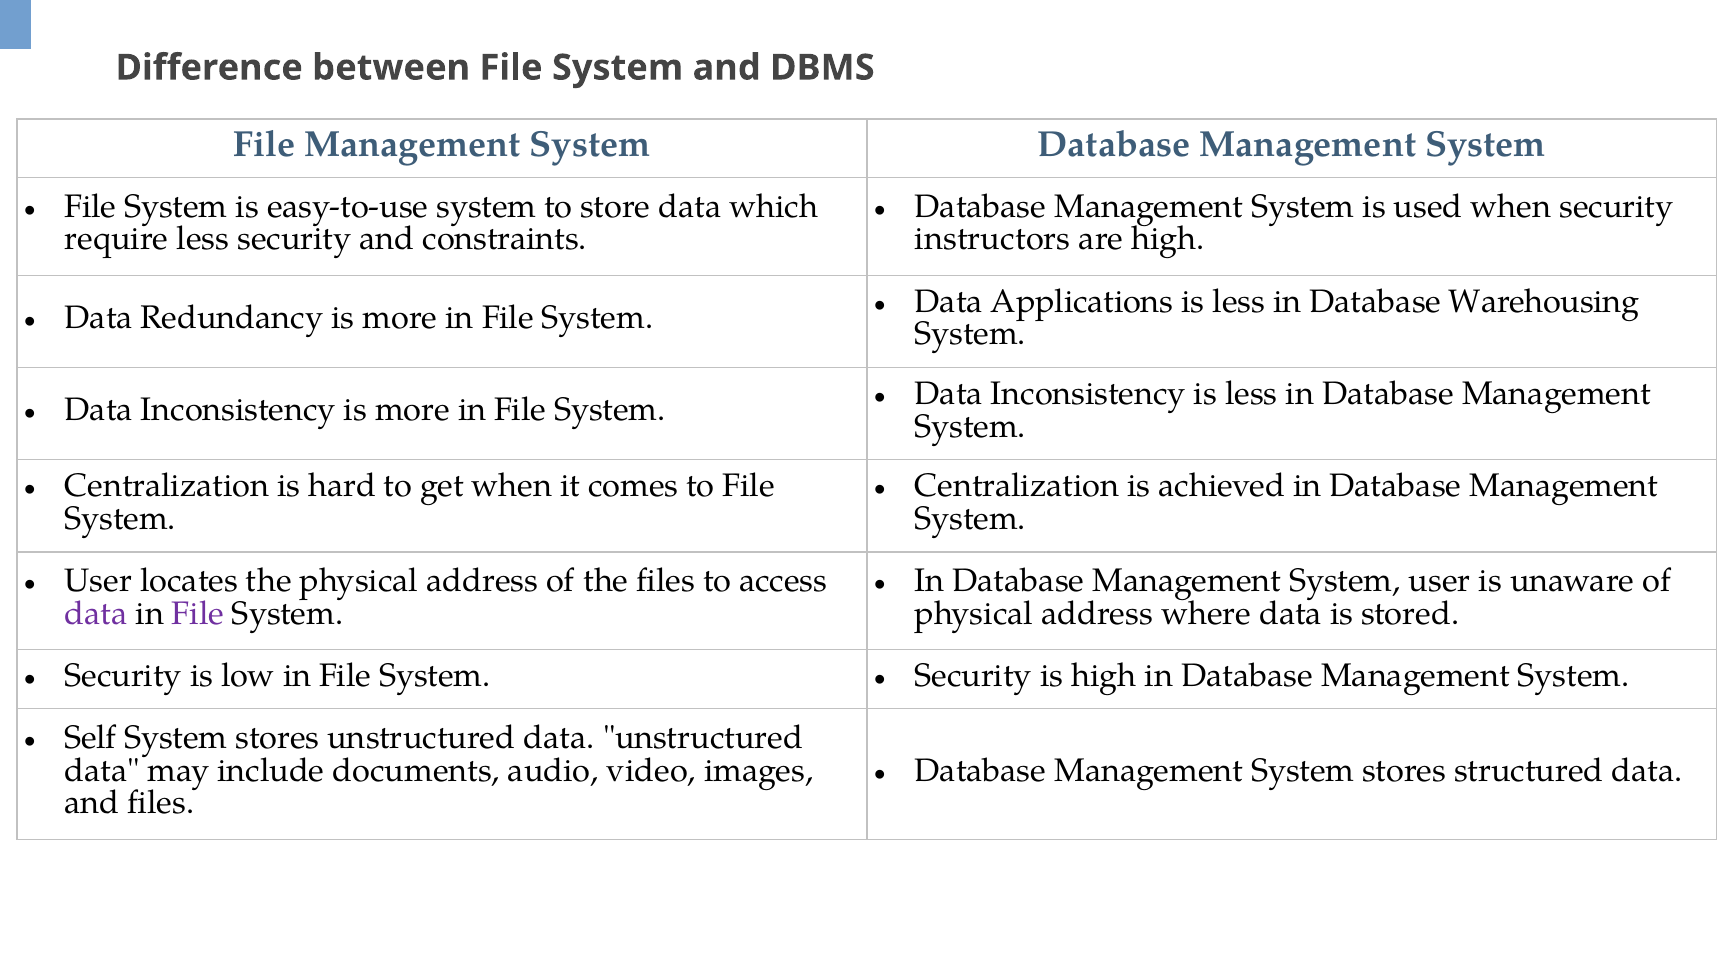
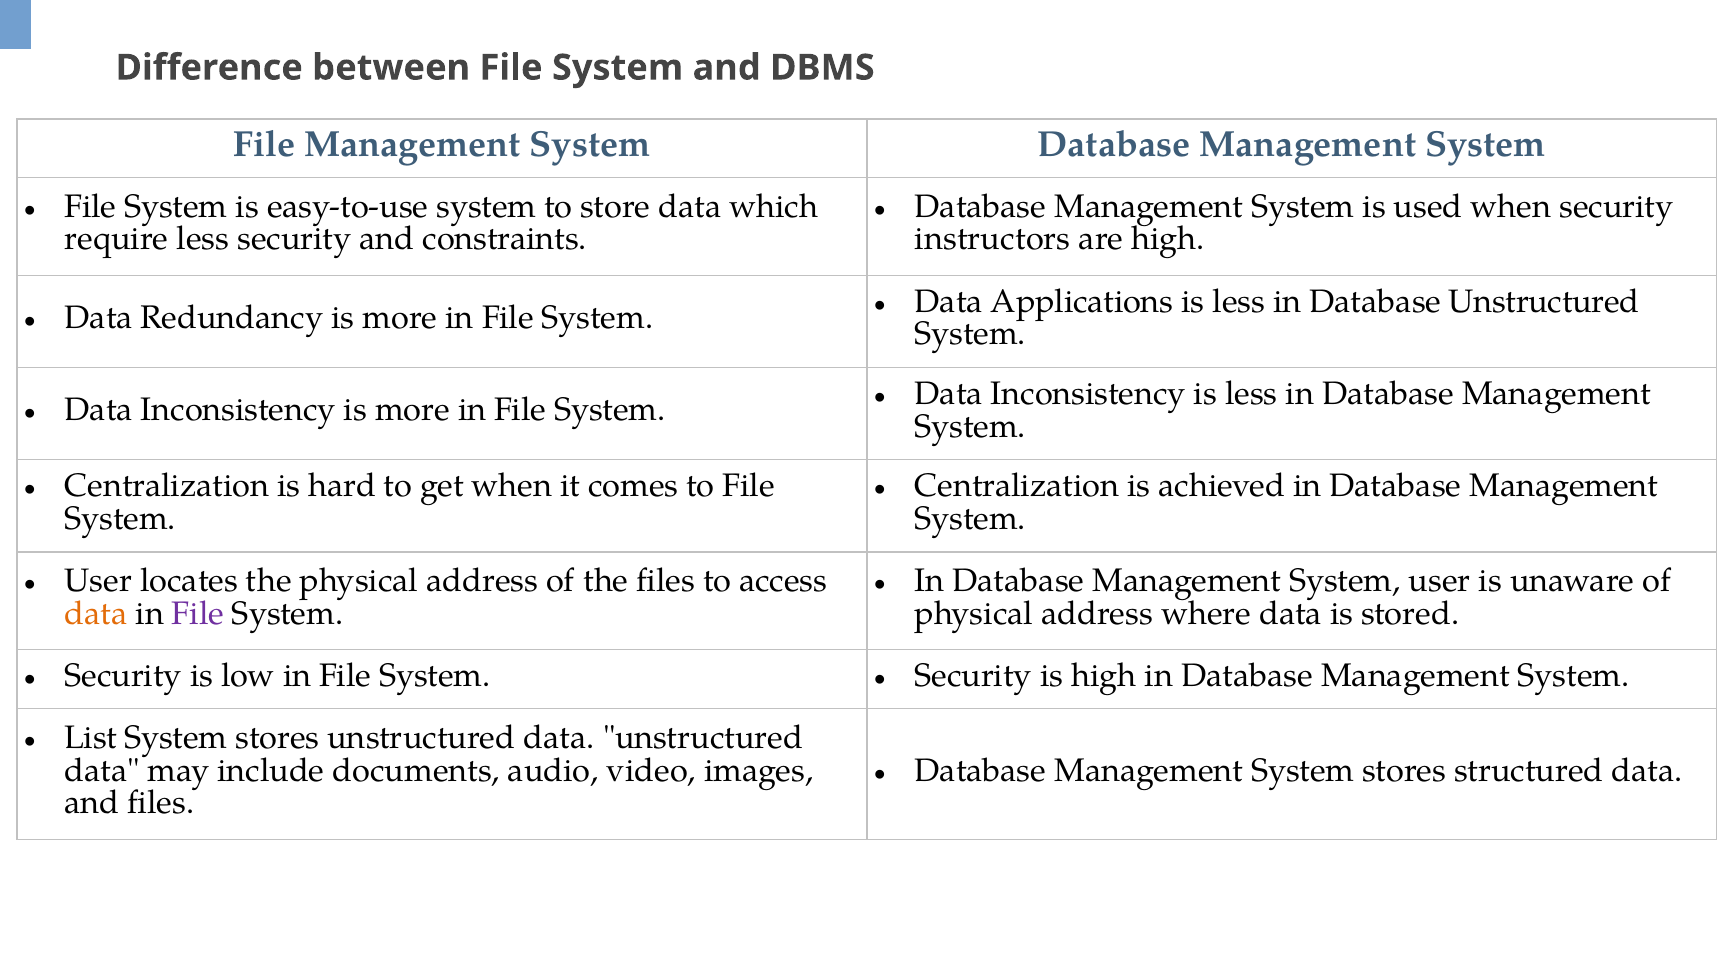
Database Warehousing: Warehousing -> Unstructured
data at (96, 614) colour: purple -> orange
Self: Self -> List
